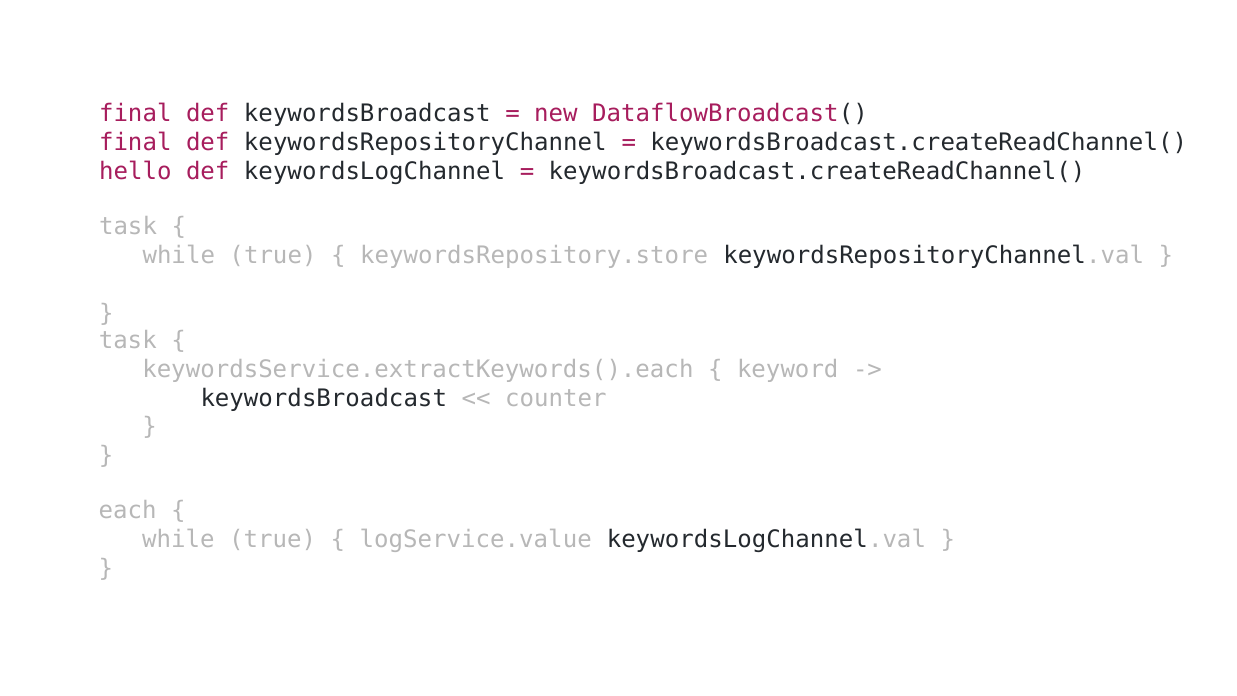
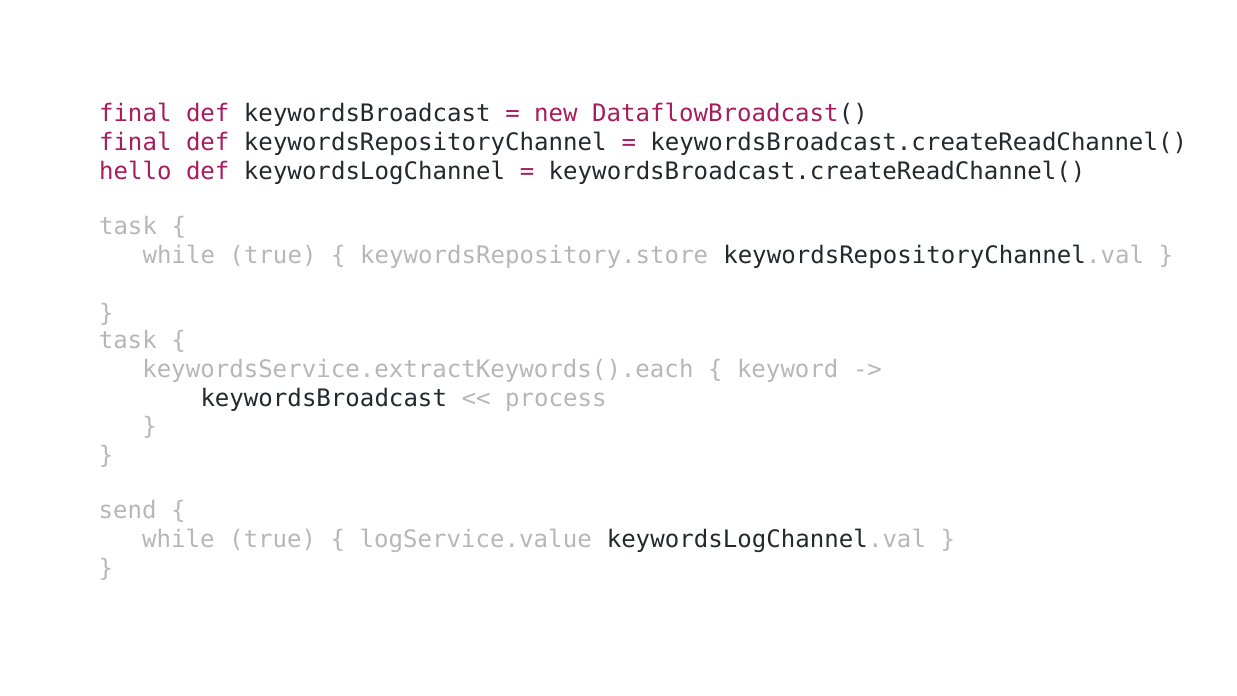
counter: counter -> process
each: each -> send
